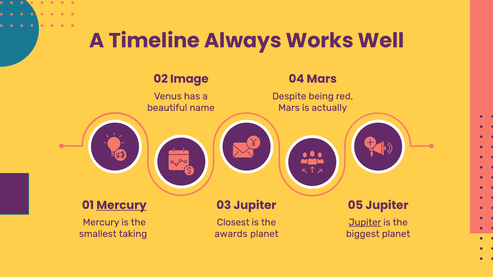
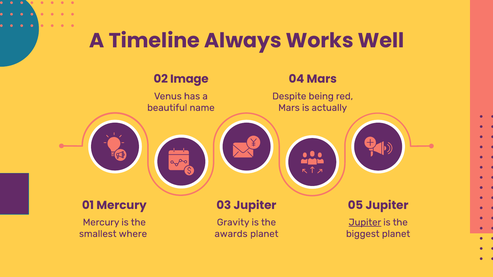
Mercury at (122, 205) underline: present -> none
Closest: Closest -> Gravity
taking: taking -> where
